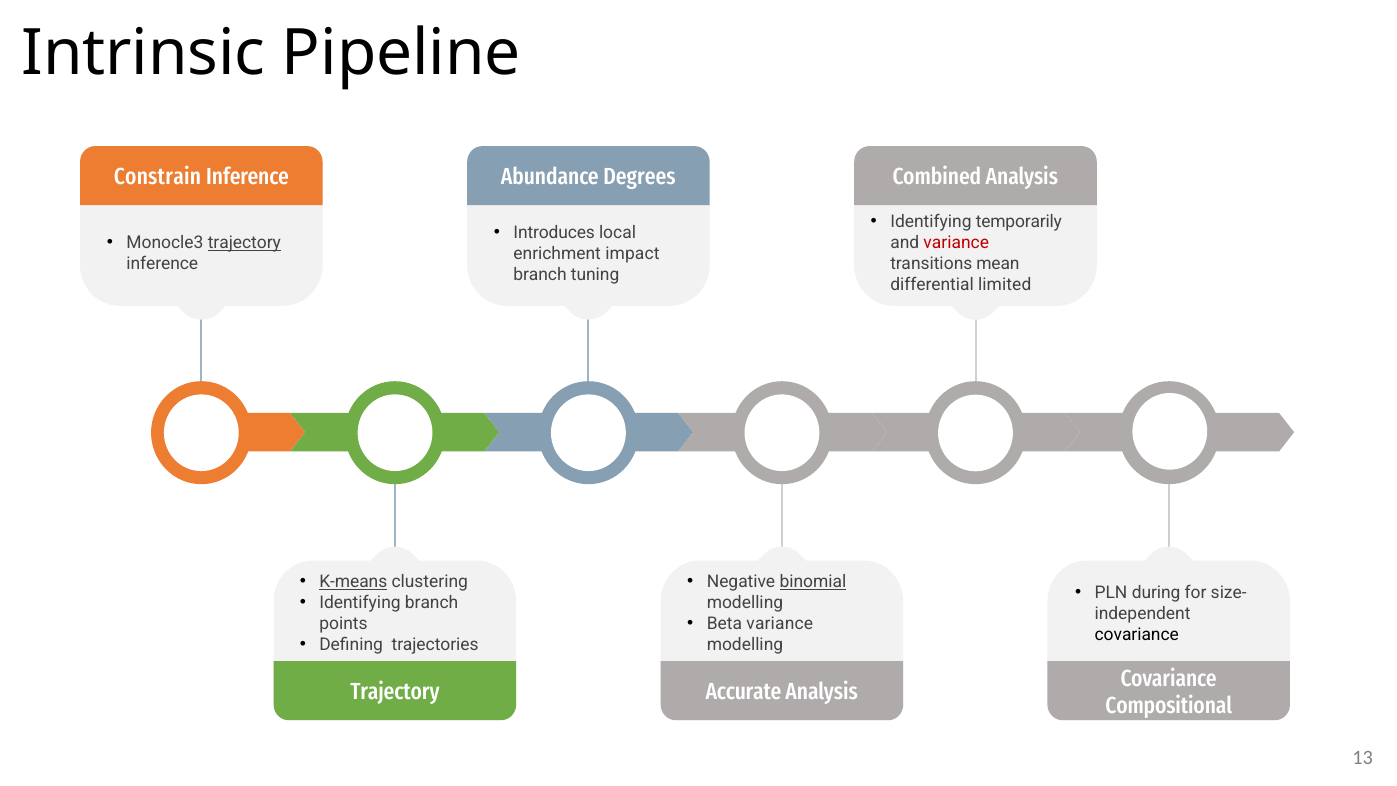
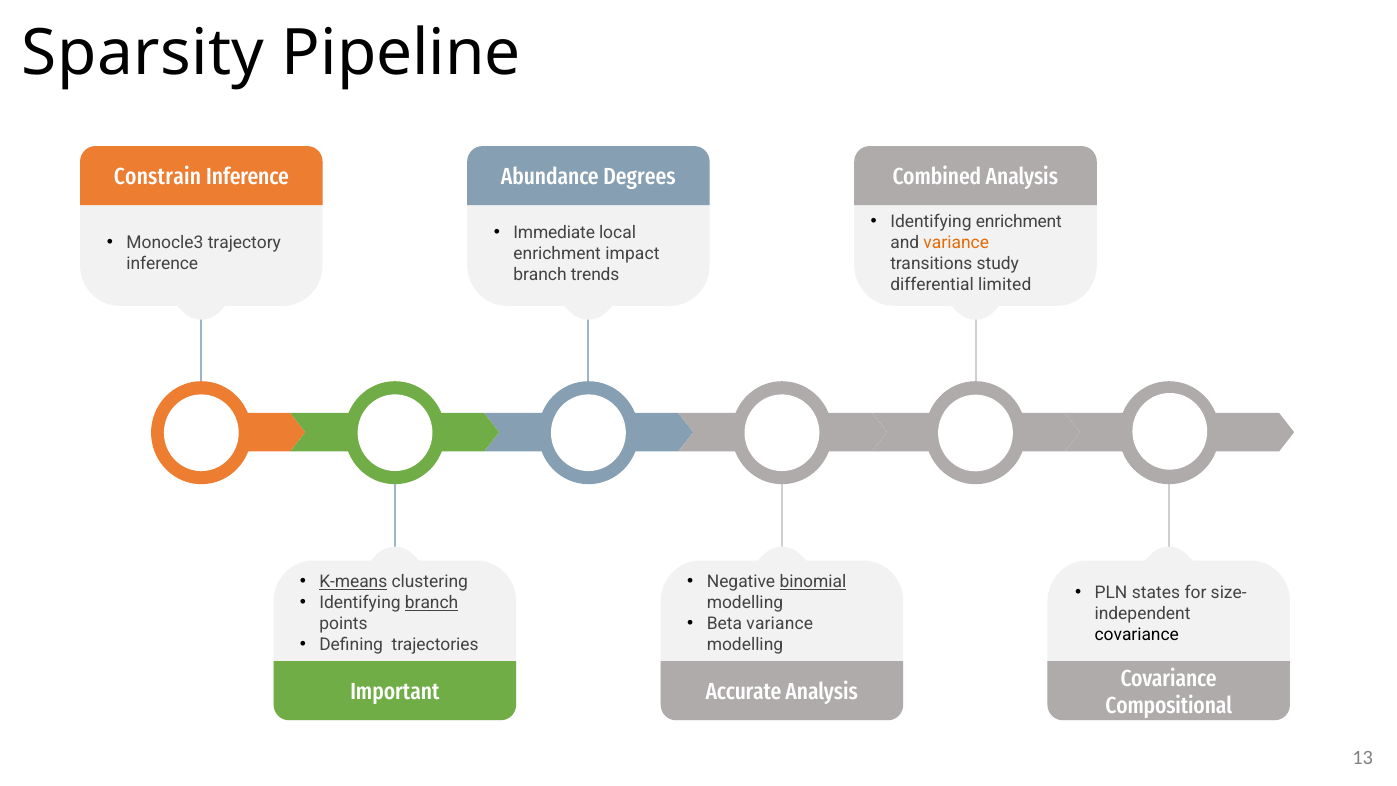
Intrinsic: Intrinsic -> Sparsity
Identifying temporarily: temporarily -> enrichment
Introduces: Introduces -> Immediate
trajectory at (244, 243) underline: present -> none
variance at (956, 243) colour: red -> orange
mean: mean -> study
tuning: tuning -> trends
during: during -> states
branch at (432, 603) underline: none -> present
Trajectory at (395, 692): Trajectory -> Important
